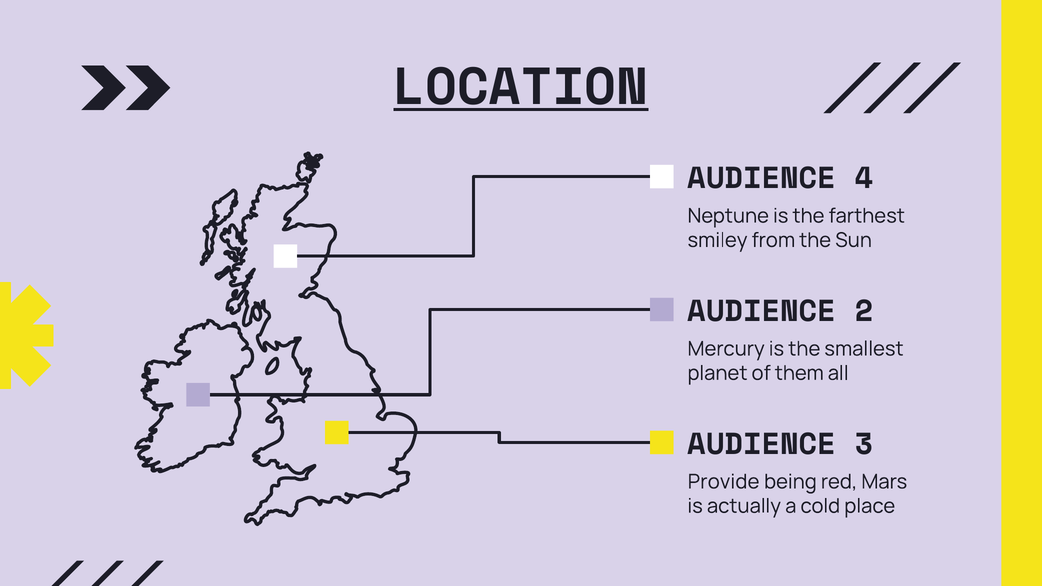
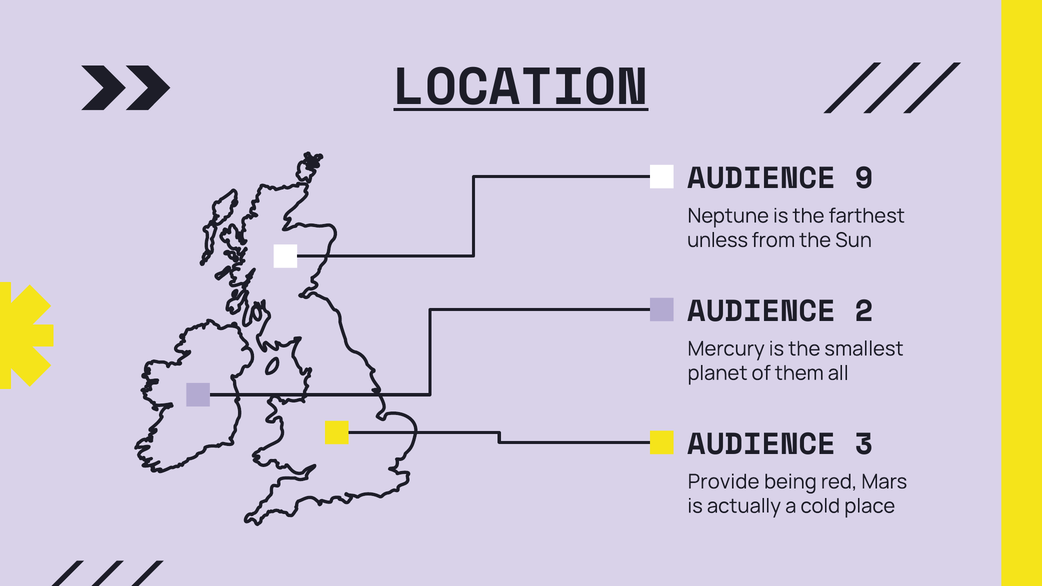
4: 4 -> 9
smiley: smiley -> unless
